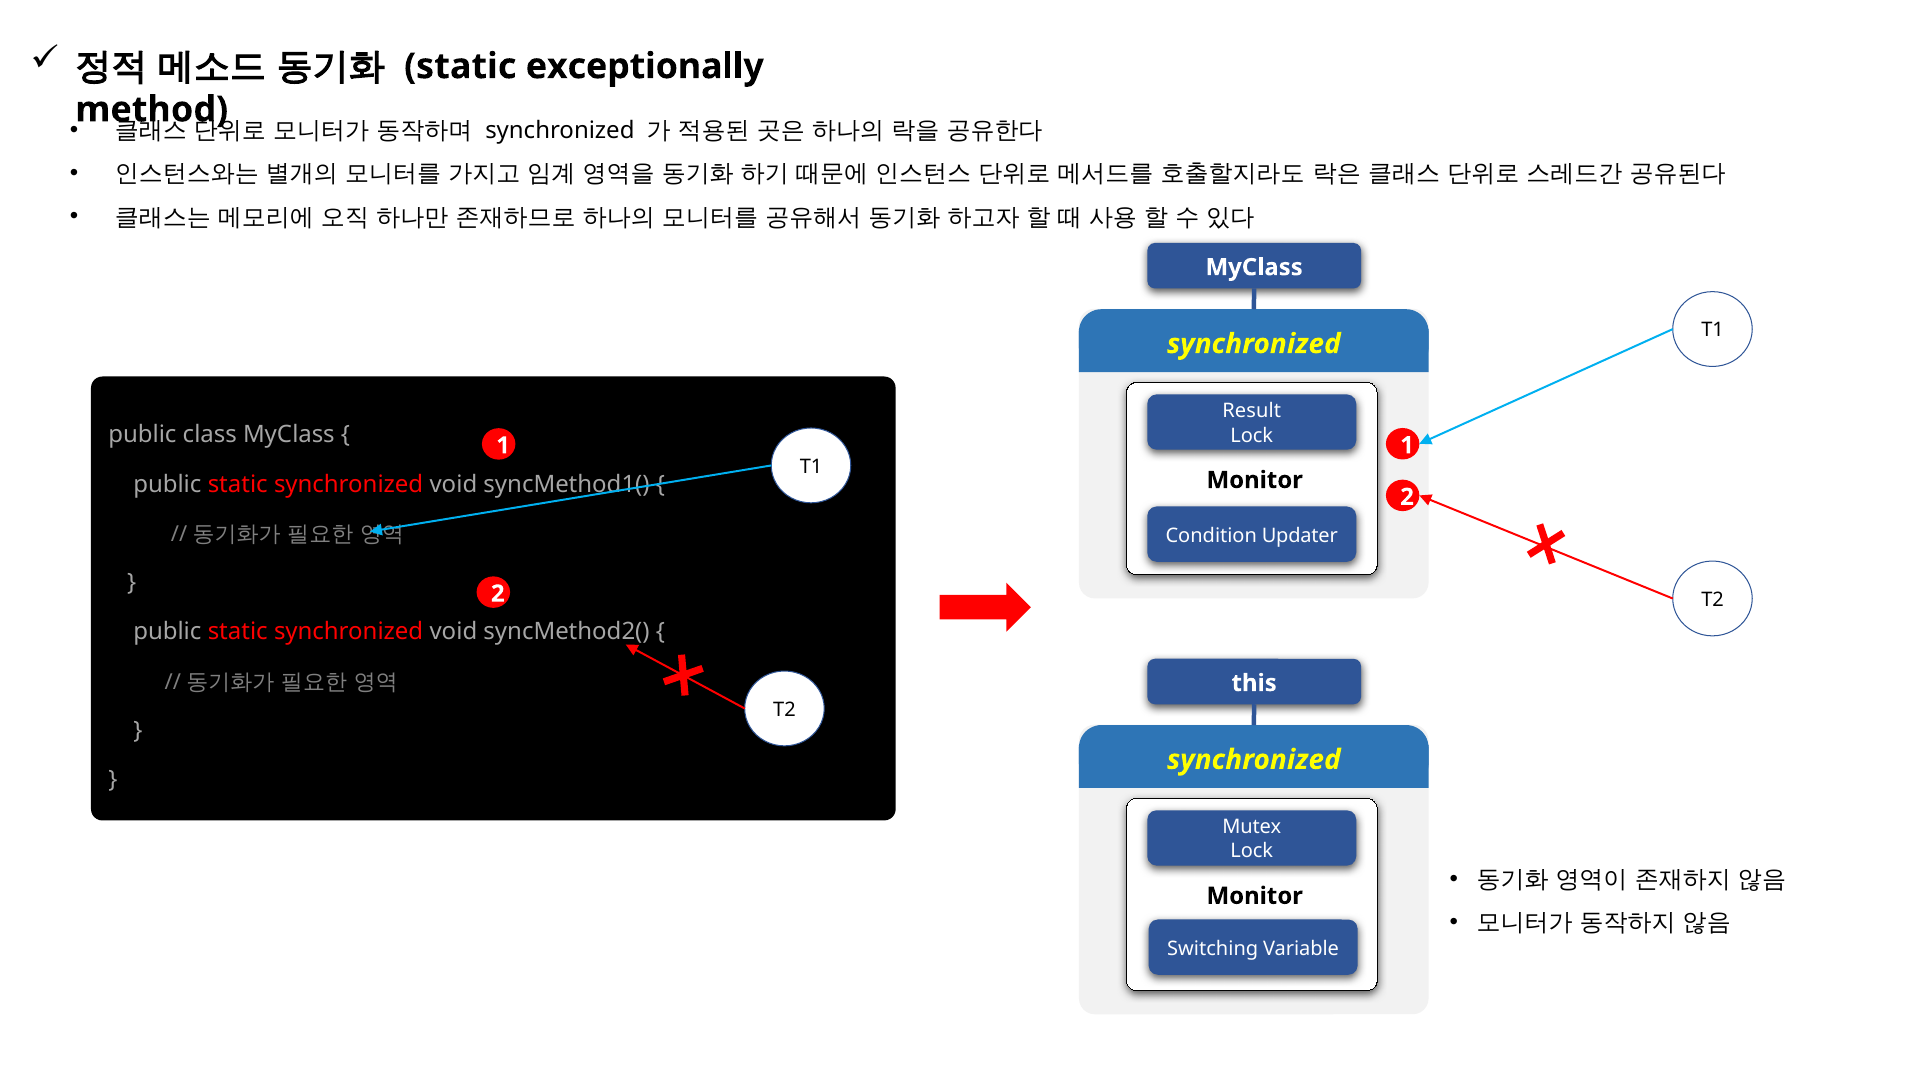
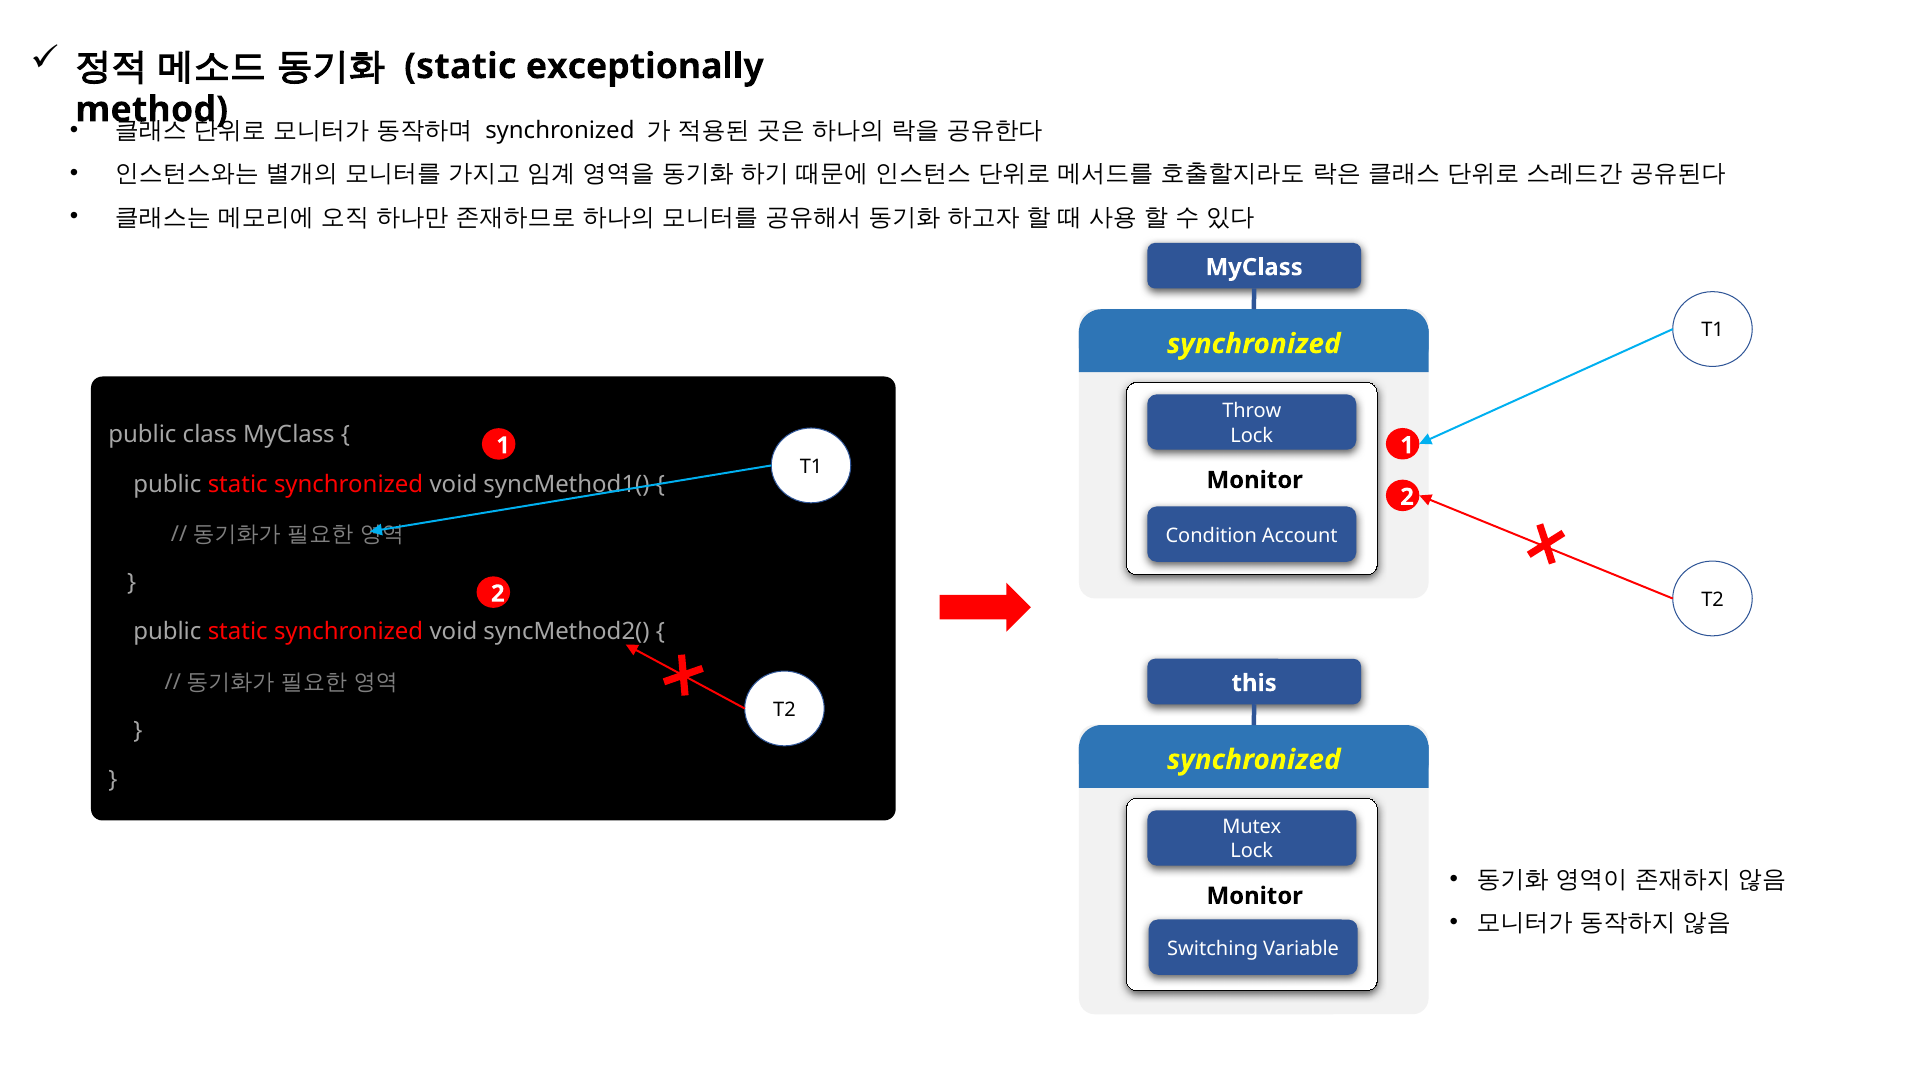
Result: Result -> Throw
Updater: Updater -> Account
